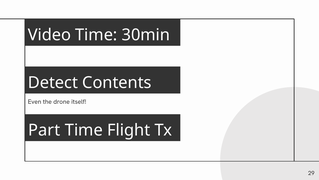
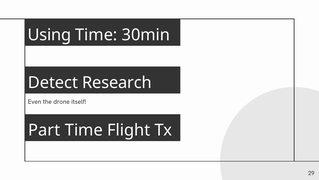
Video: Video -> Using
Contents: Contents -> Research
